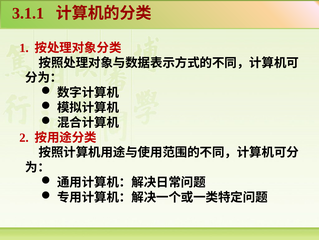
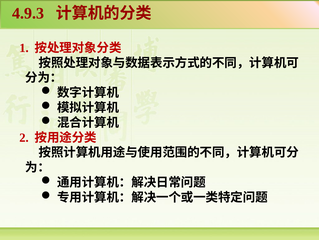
3.1.1: 3.1.1 -> 4.9.3
